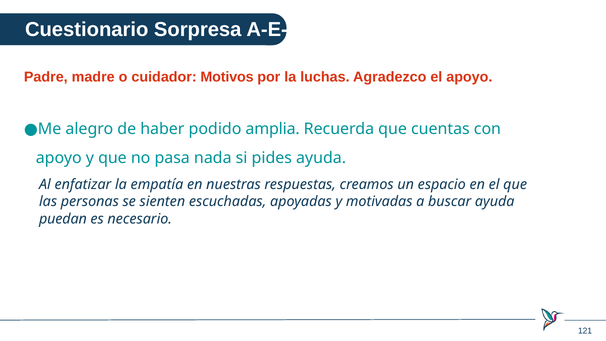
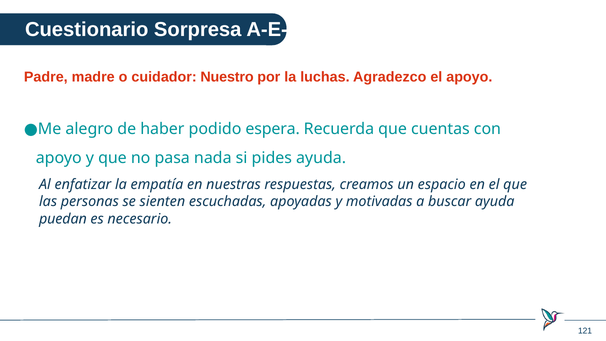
Motivos: Motivos -> Nuestro
amplia: amplia -> espera
